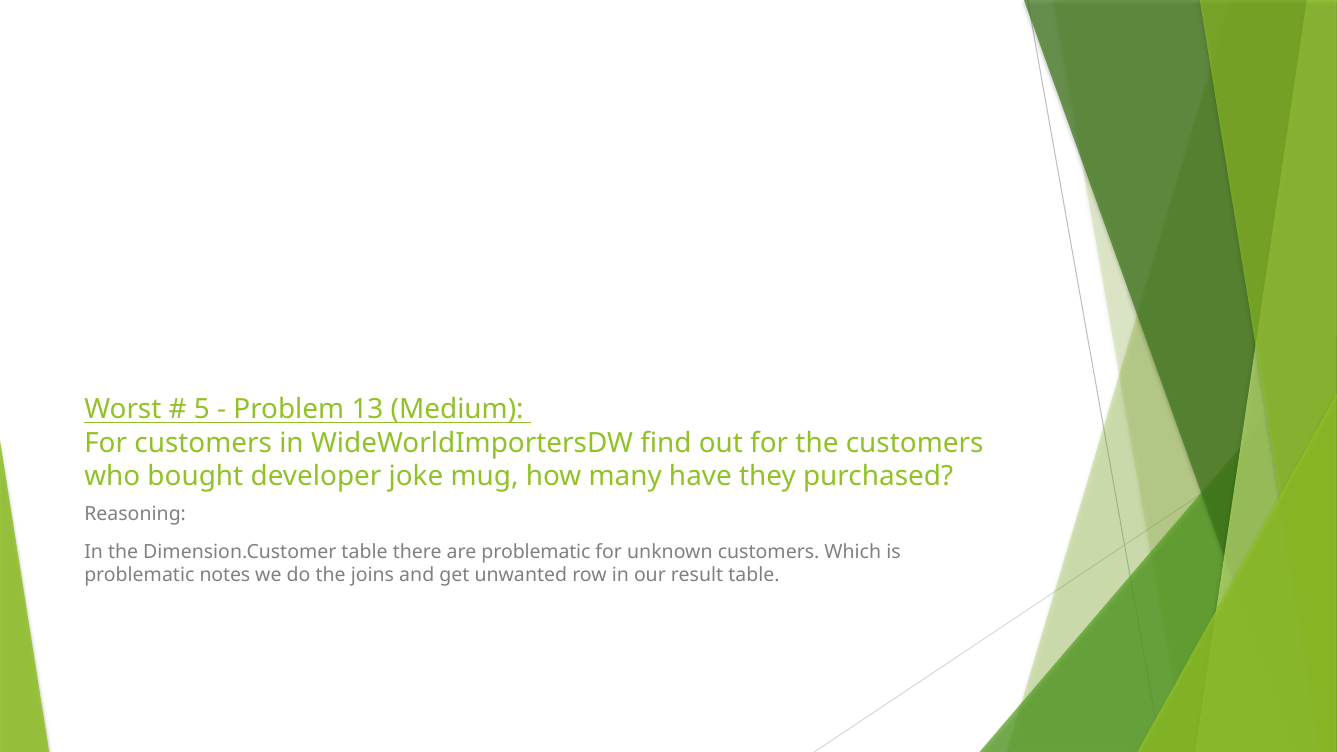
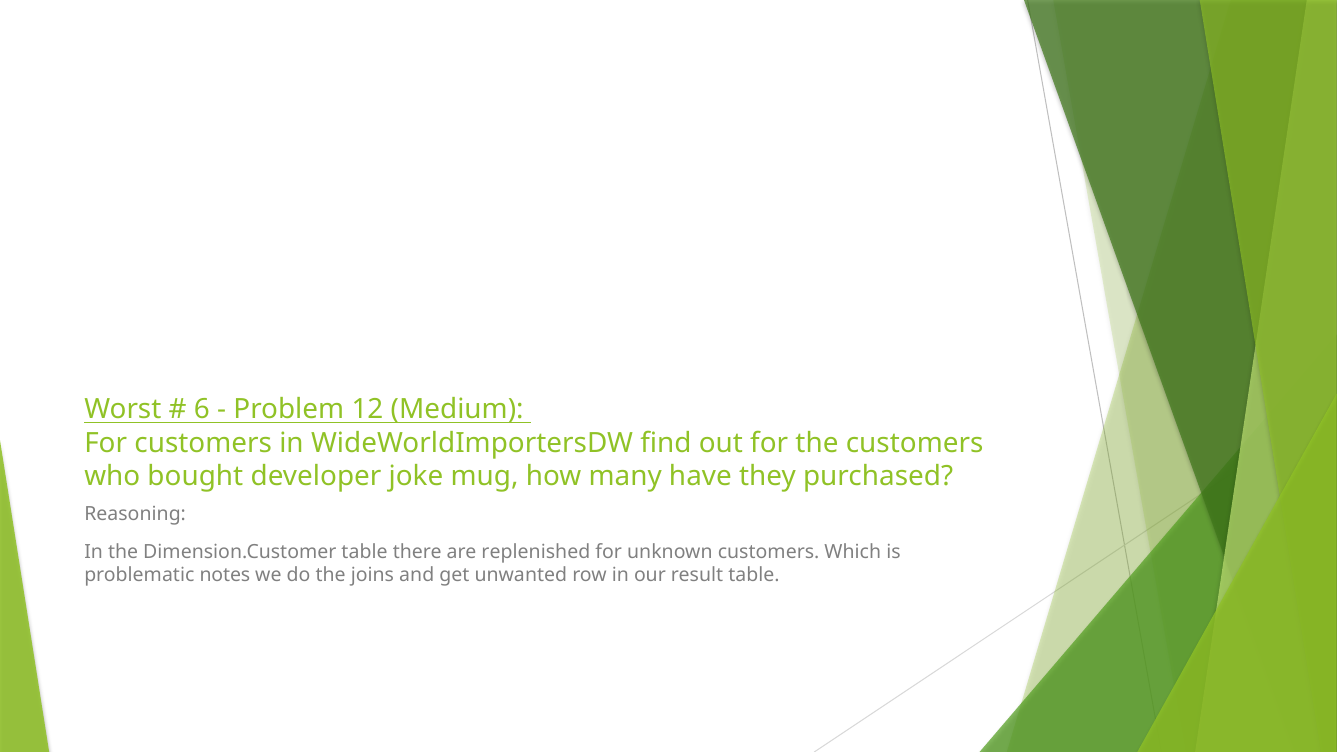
5: 5 -> 6
13: 13 -> 12
are problematic: problematic -> replenished
